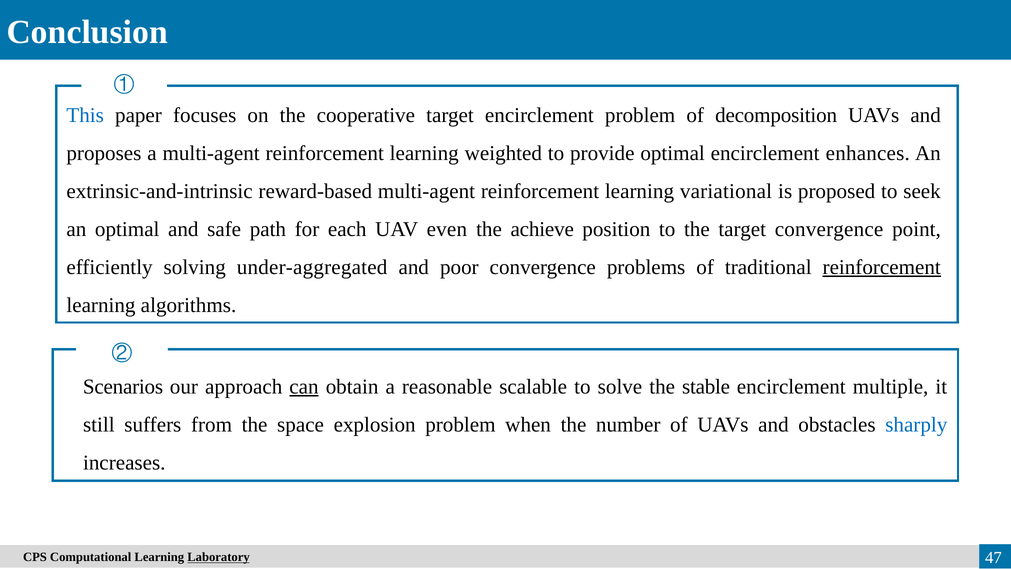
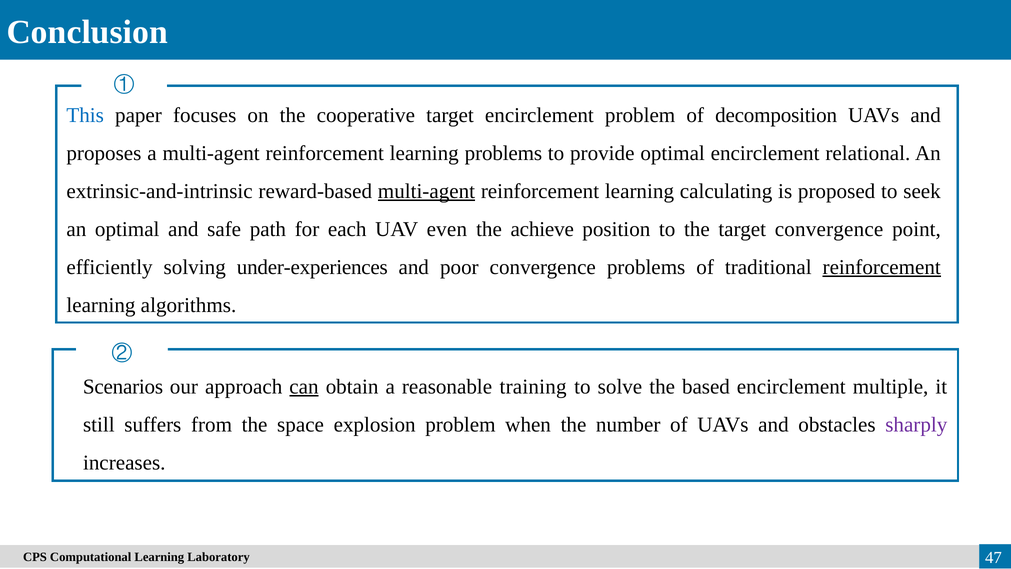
learning weighted: weighted -> problems
enhances: enhances -> relational
multi-agent at (426, 191) underline: none -> present
variational: variational -> calculating
under-aggregated: under-aggregated -> under-experiences
scalable: scalable -> training
stable: stable -> based
sharply colour: blue -> purple
Laboratory underline: present -> none
